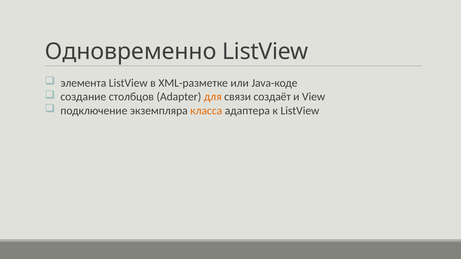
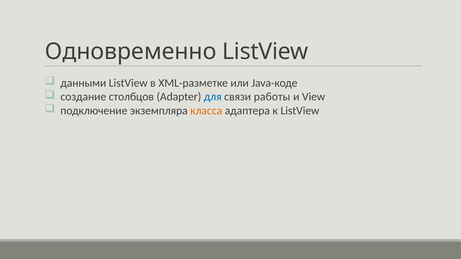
элемента: элемента -> данными
для colour: orange -> blue
создаёт: создаёт -> работы
